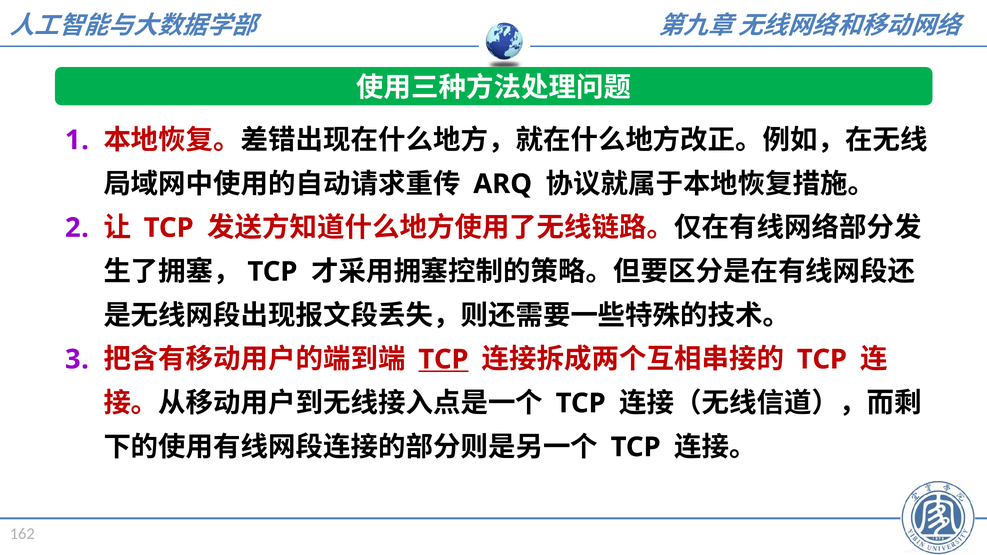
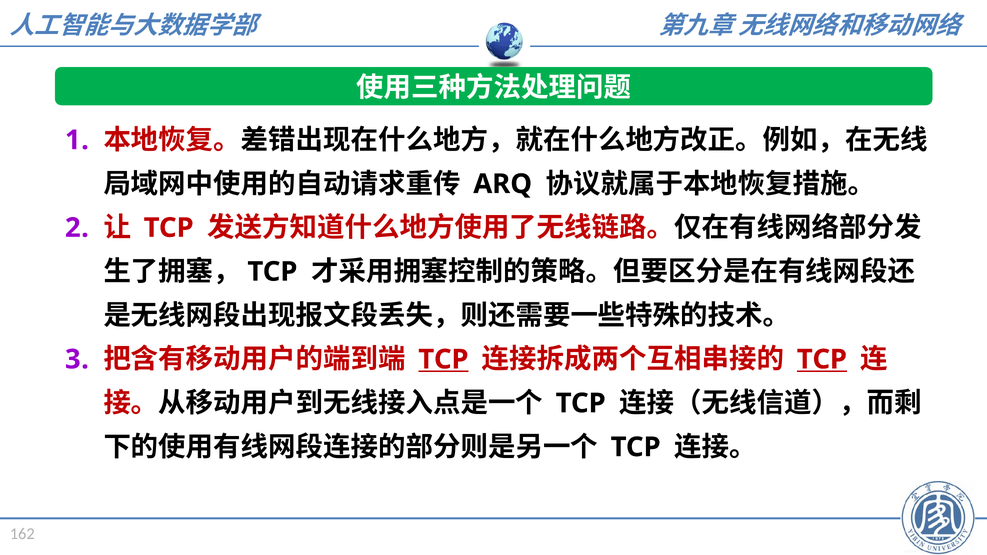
TCP at (822, 360) underline: none -> present
